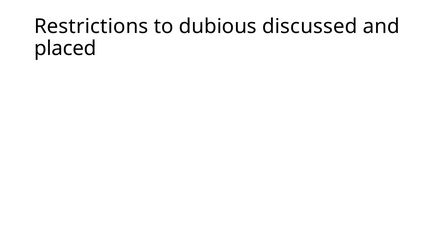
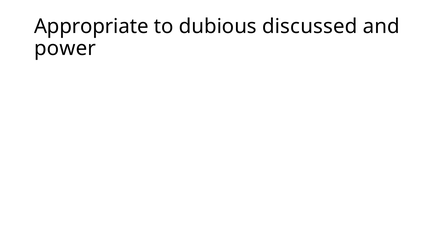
Restrictions: Restrictions -> Appropriate
placed: placed -> power
